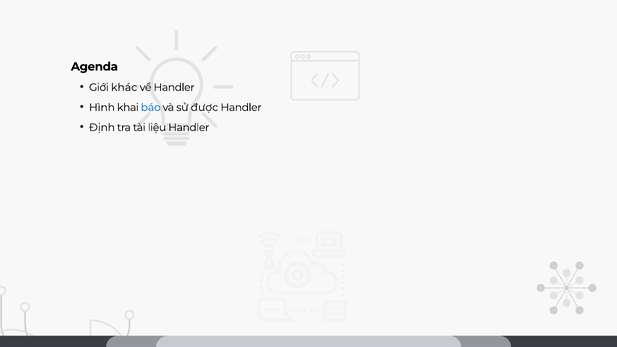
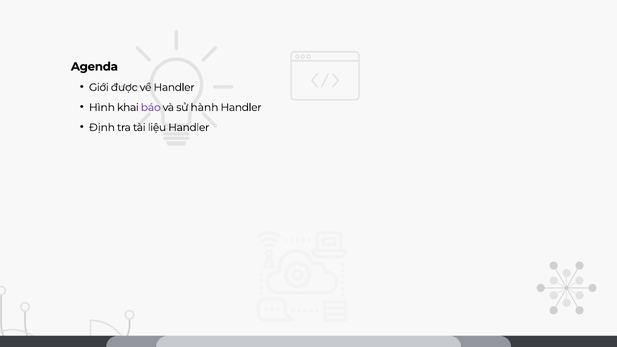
khác: khác -> được
báo colour: blue -> purple
được: được -> hành
